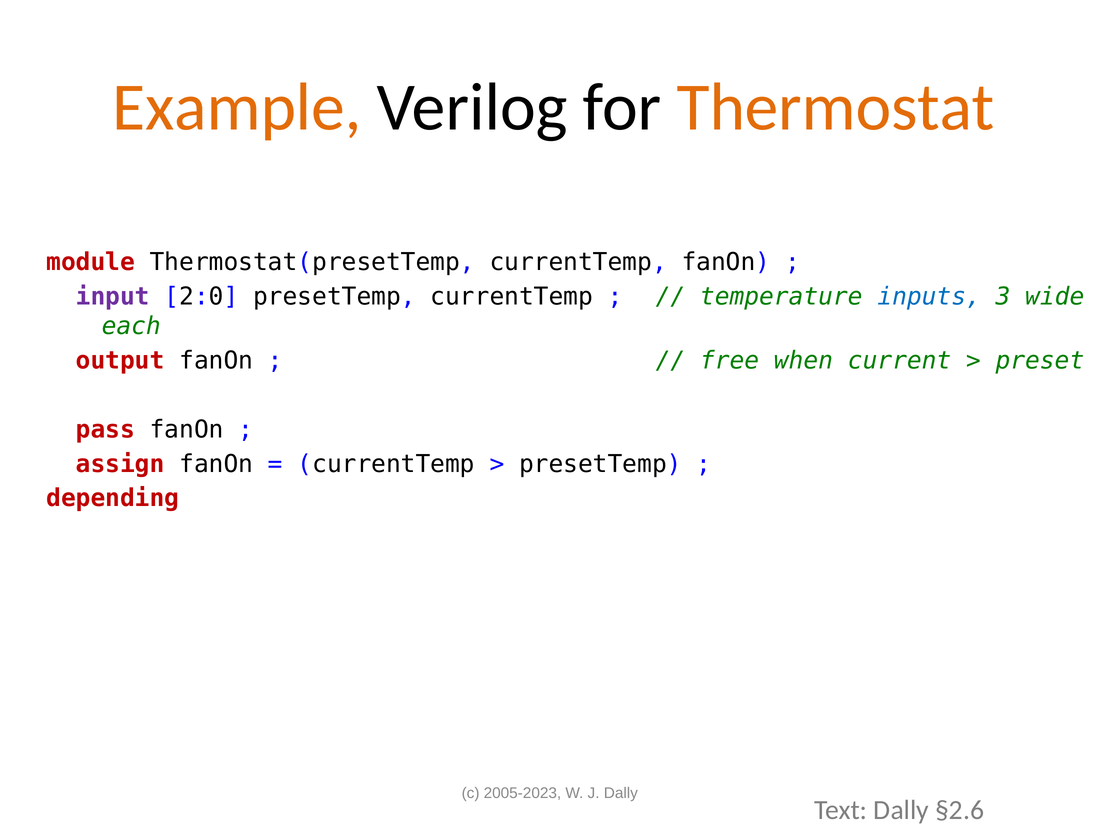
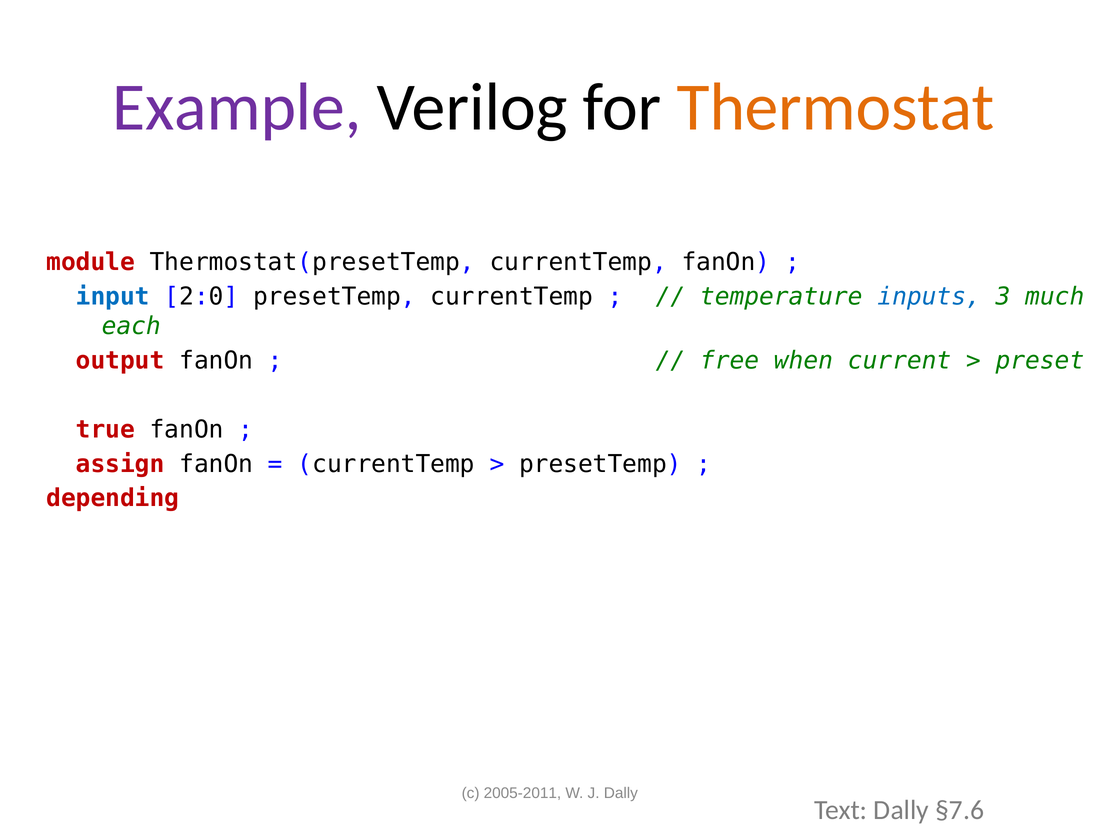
Example colour: orange -> purple
input colour: purple -> blue
wide: wide -> much
pass: pass -> true
2005-2023: 2005-2023 -> 2005-2011
§2.6: §2.6 -> §7.6
